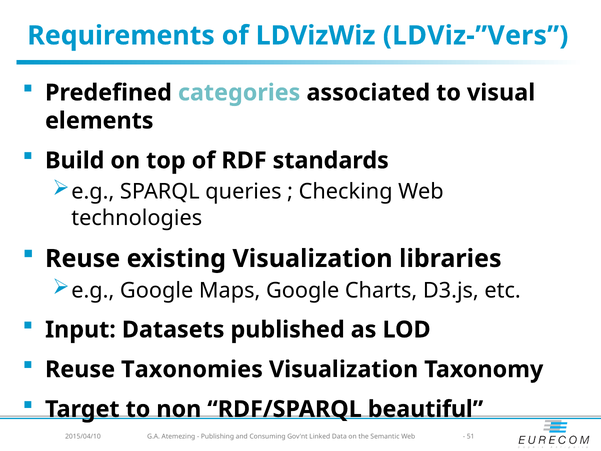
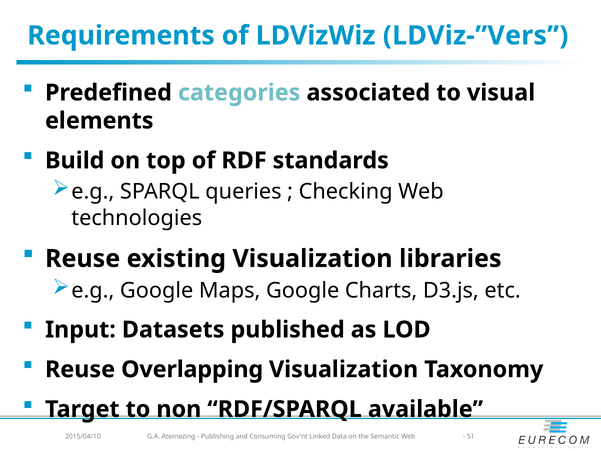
Taxonomies: Taxonomies -> Overlapping
beautiful: beautiful -> available
